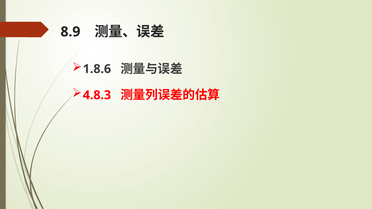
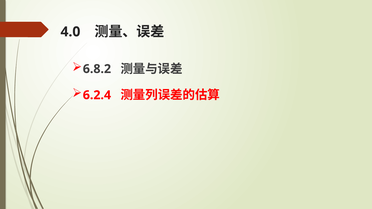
8.9: 8.9 -> 4.0
1.8.6: 1.8.6 -> 6.8.2
4.8.3: 4.8.3 -> 6.2.4
